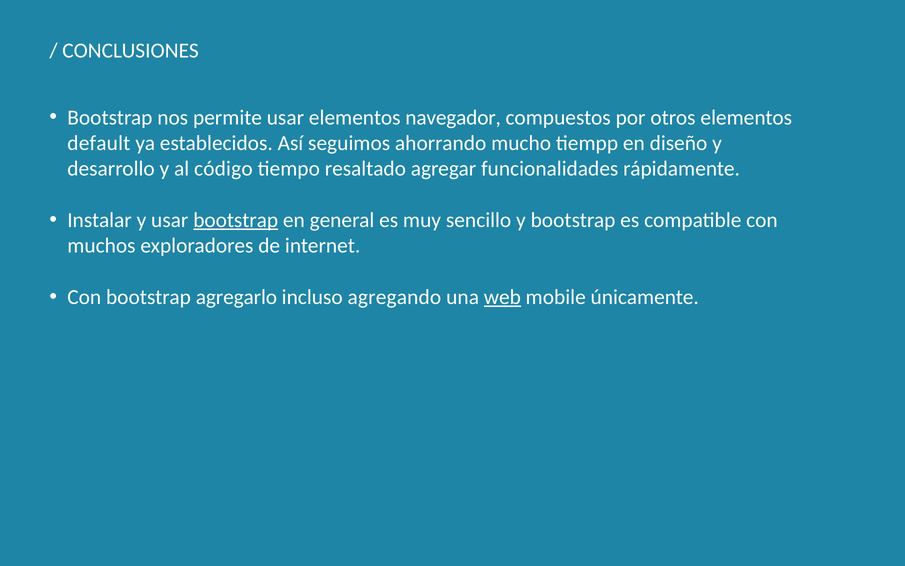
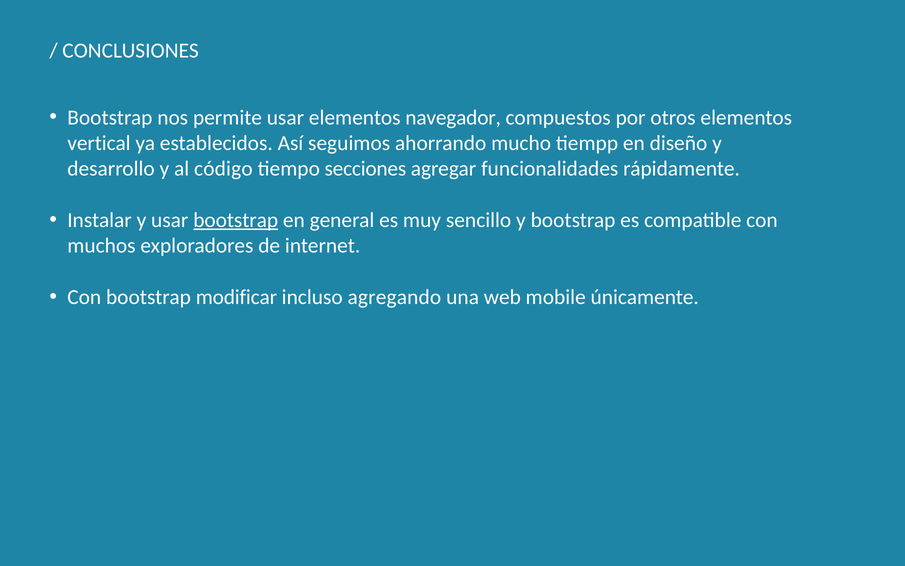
default: default -> vertical
resaltado: resaltado -> secciones
agregarlo: agregarlo -> modificar
web at (502, 297) underline: present -> none
